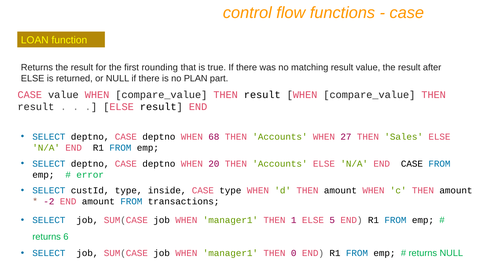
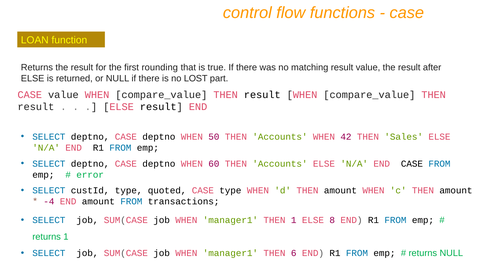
PLAN: PLAN -> LOST
68: 68 -> 50
27: 27 -> 42
20: 20 -> 60
inside: inside -> quoted
-2: -2 -> -4
5: 5 -> 8
returns 6: 6 -> 1
0: 0 -> 6
